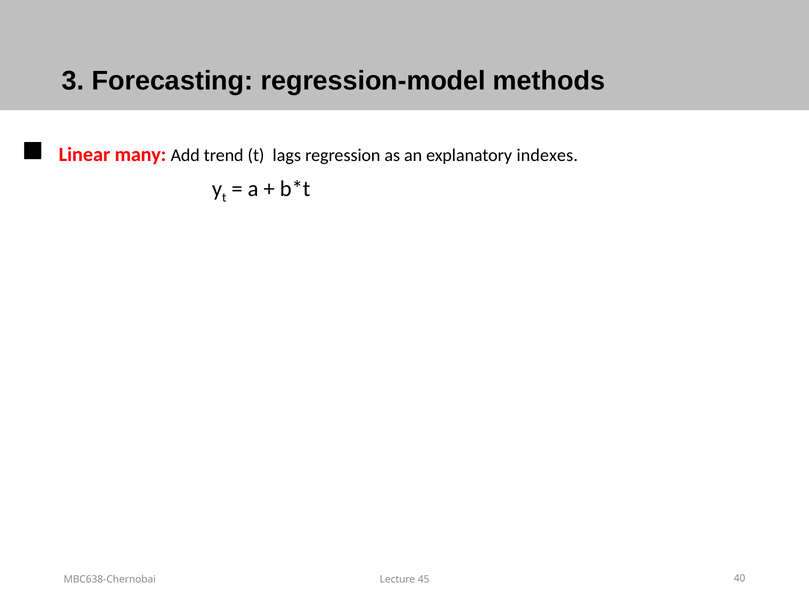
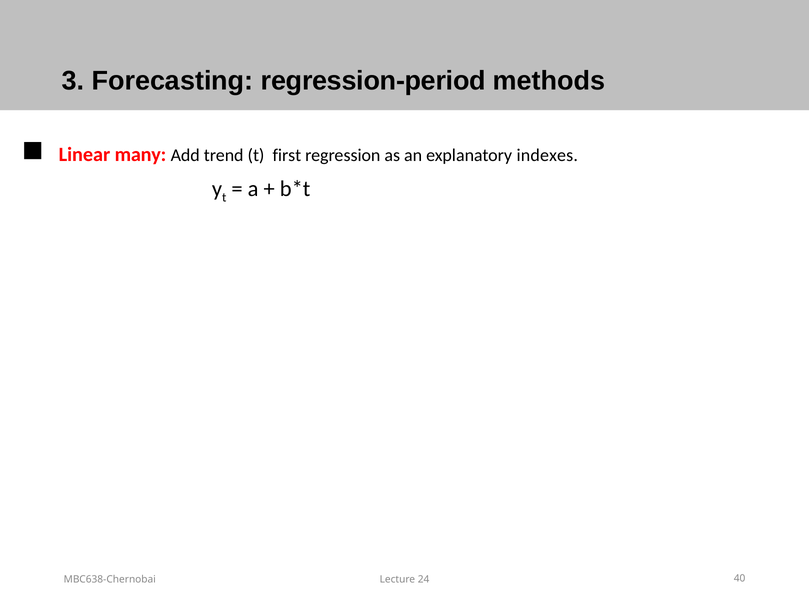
regression-model: regression-model -> regression-period
lags: lags -> first
45: 45 -> 24
